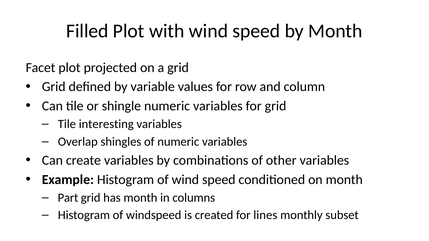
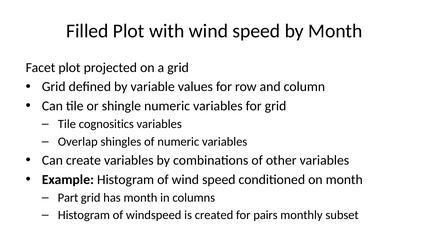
interesting: interesting -> cognositics
lines: lines -> pairs
